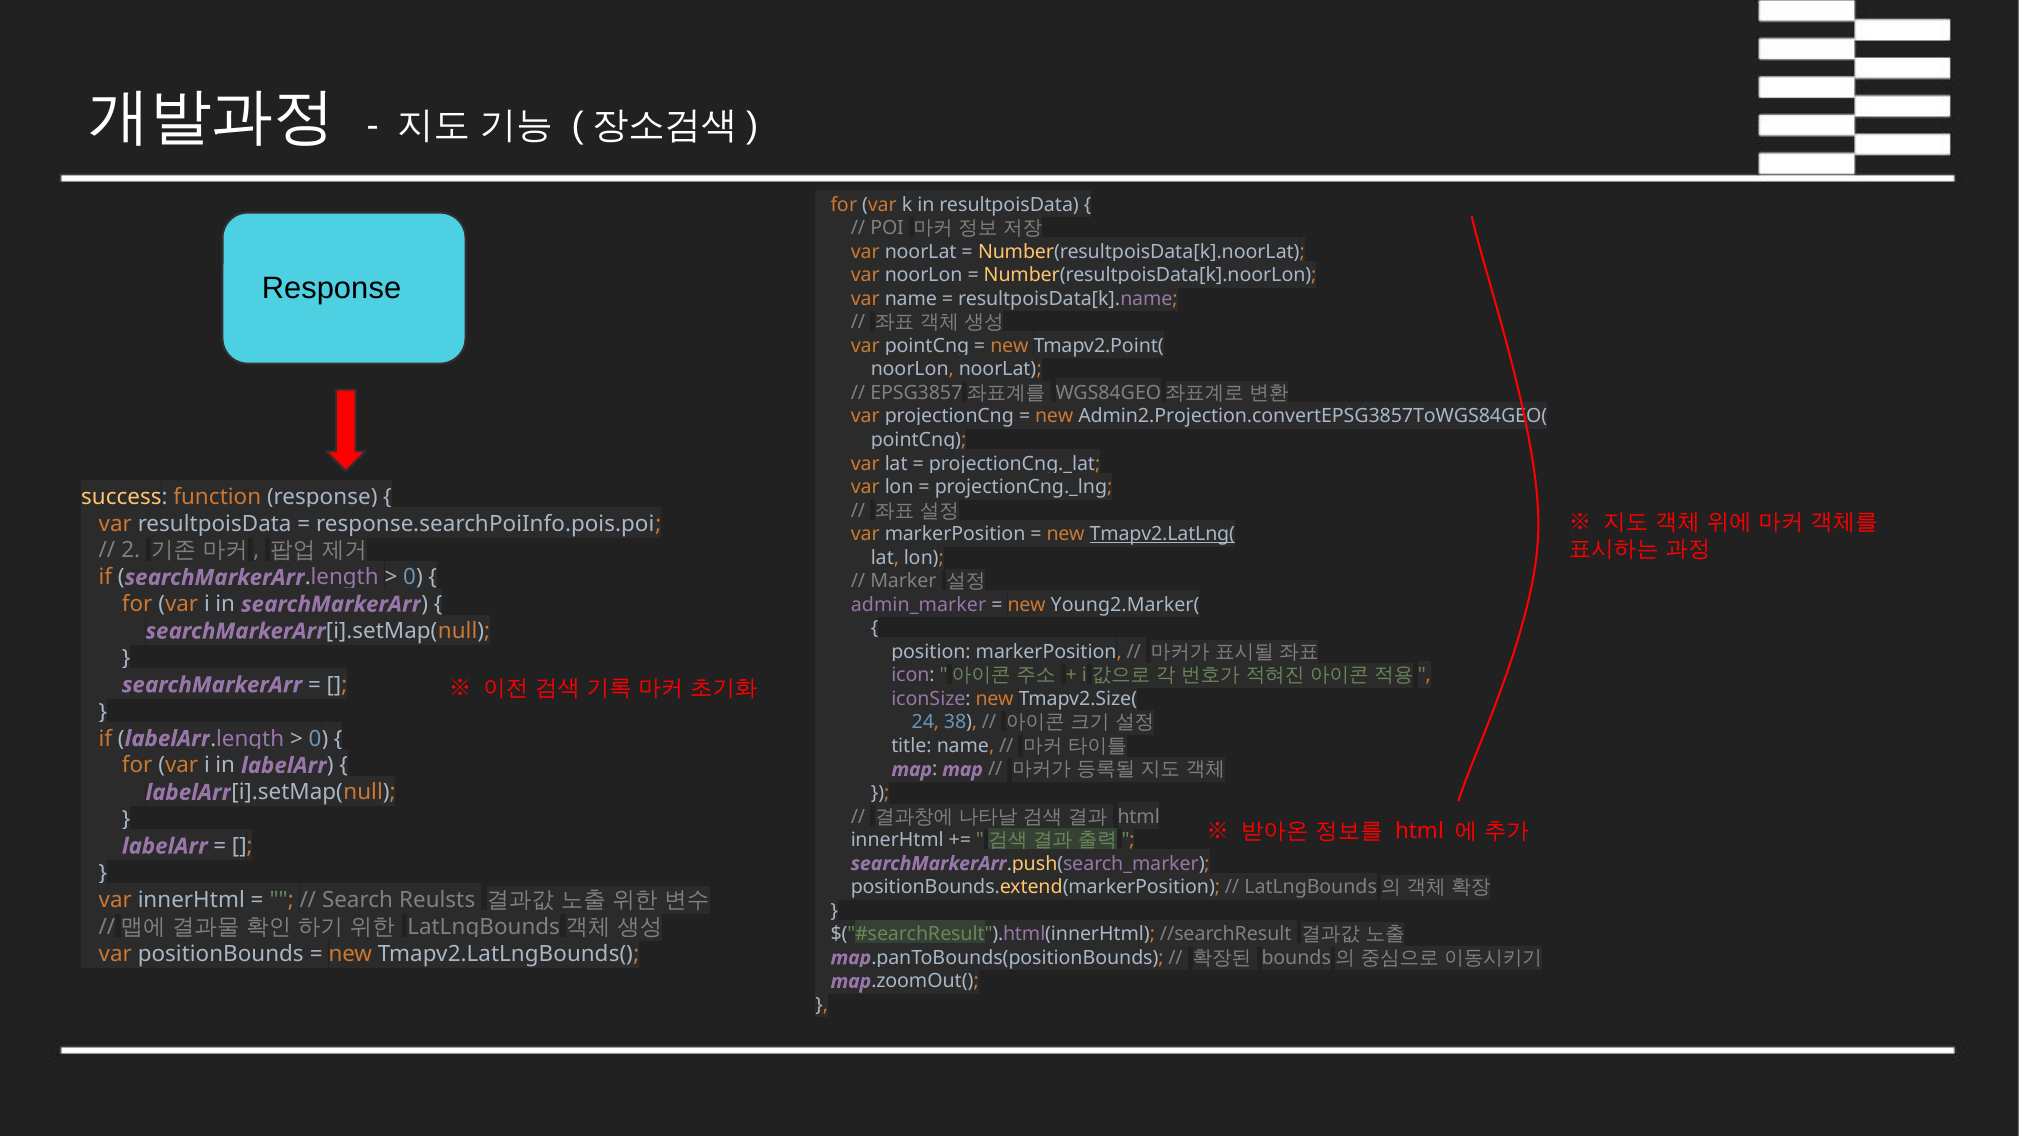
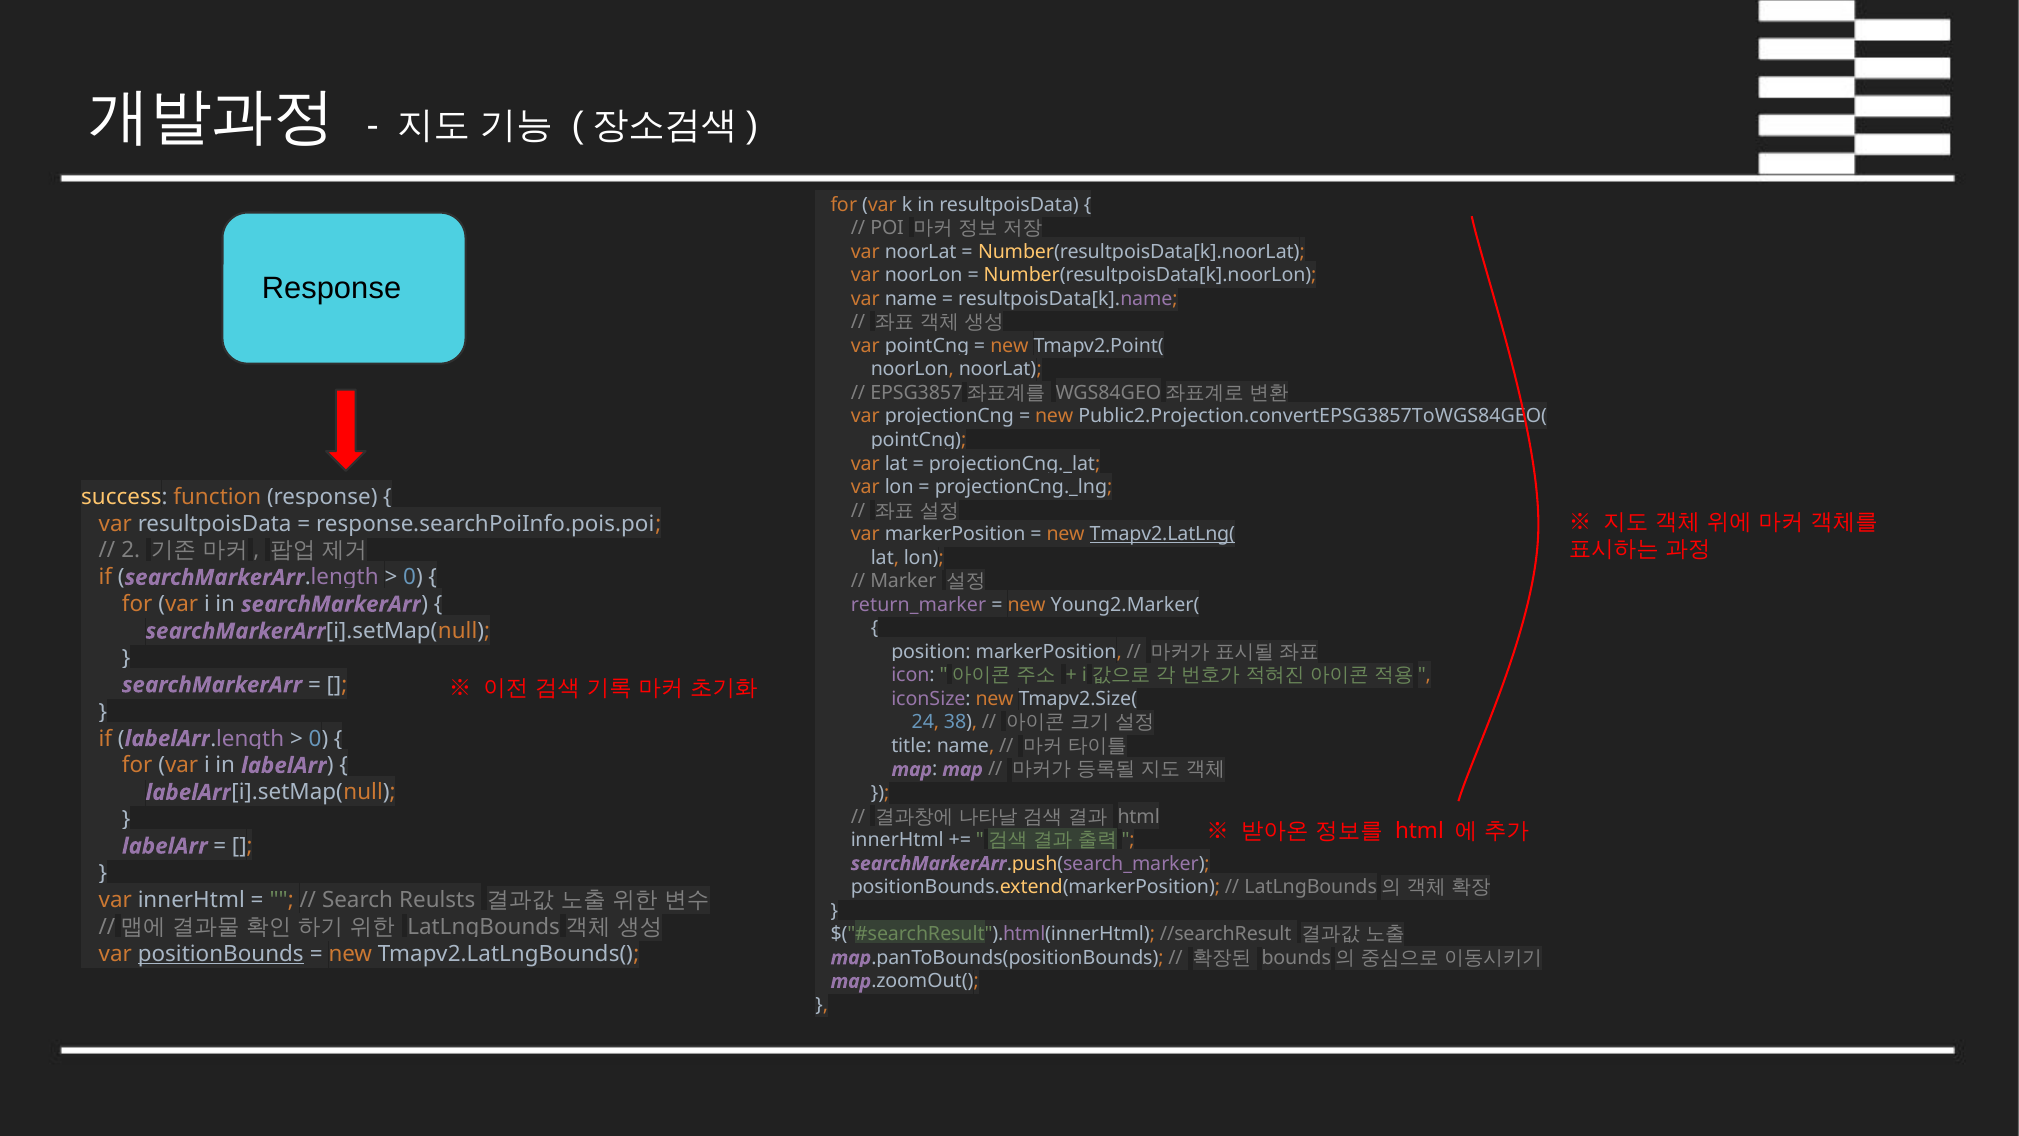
Admin2.Projection.convertEPSG3857ToWGS84GEO(: Admin2.Projection.convertEPSG3857ToWGS84GEO( -> Public2.Projection.convertEPSG3857ToWGS84GEO(
admin_marker: admin_marker -> return_marker
positionBounds underline: none -> present
